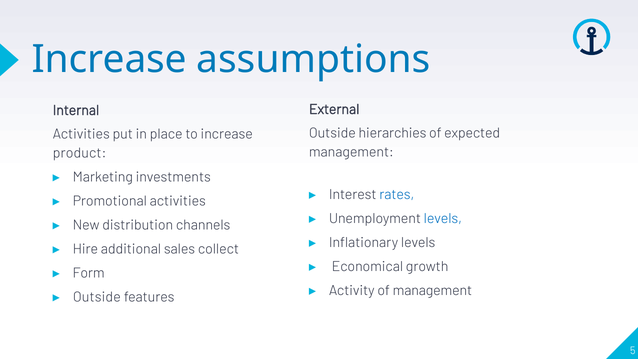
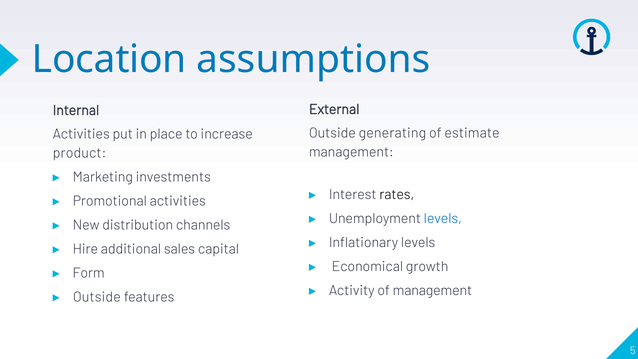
Increase at (109, 59): Increase -> Location
hierarchies: hierarchies -> generating
expected: expected -> estimate
rates colour: blue -> black
collect: collect -> capital
